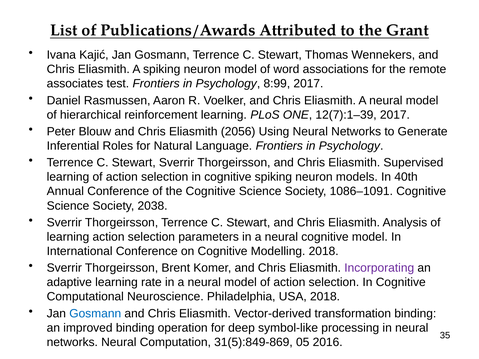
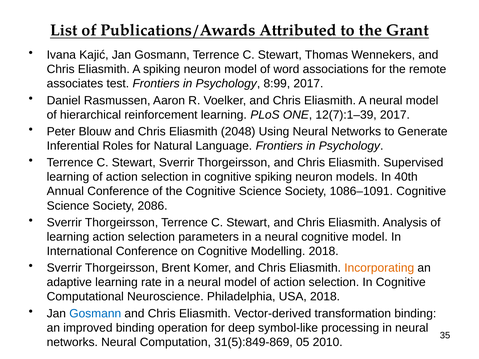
2056: 2056 -> 2048
2038: 2038 -> 2086
Incorporating colour: purple -> orange
2016: 2016 -> 2010
